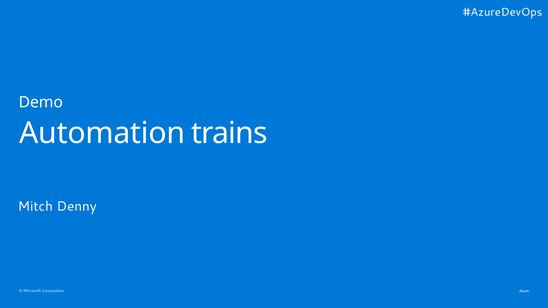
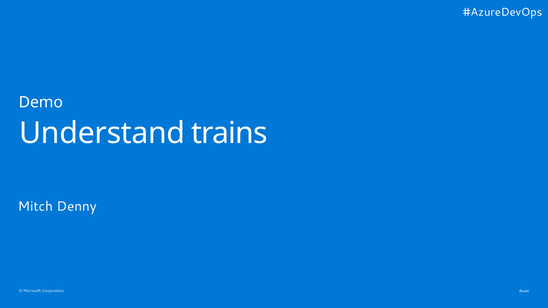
Automation: Automation -> Understand
